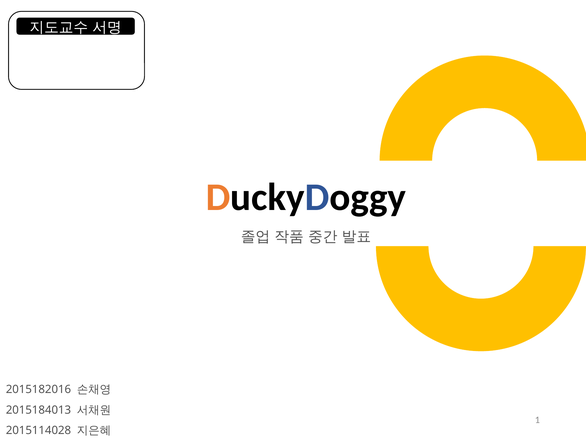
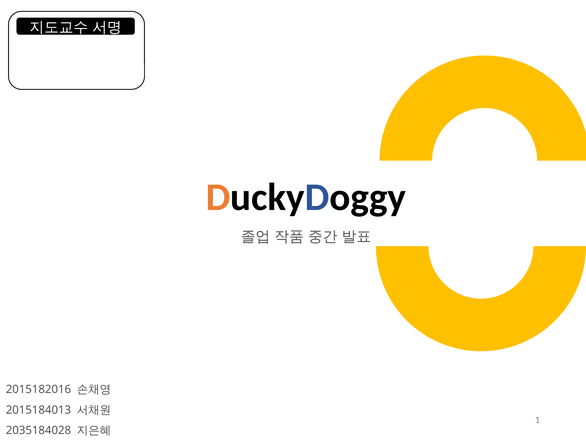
2015114028: 2015114028 -> 2035184028
